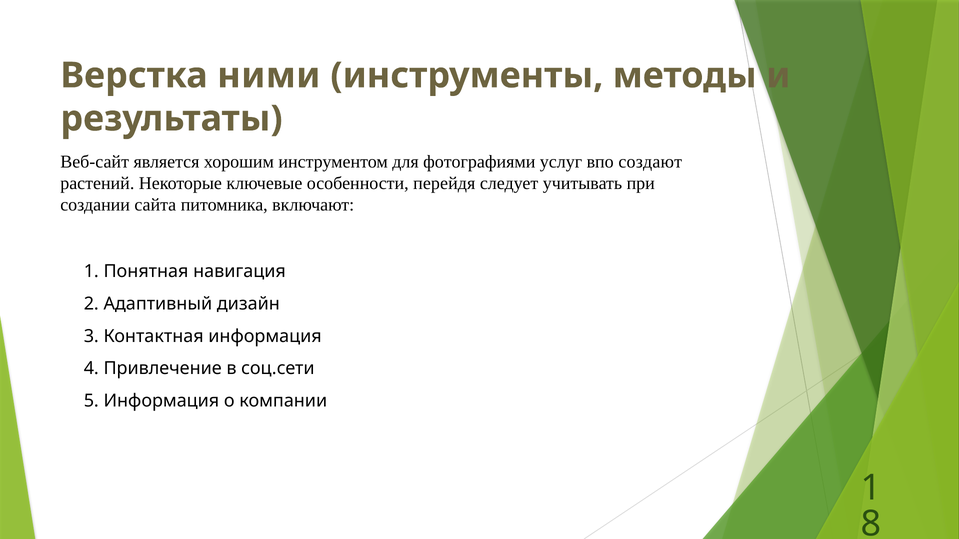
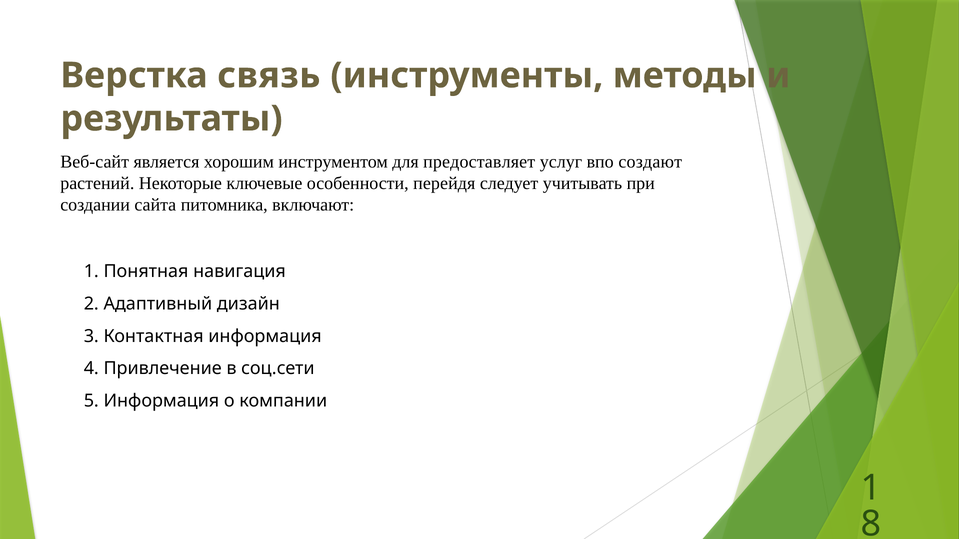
ними: ними -> связь
фотографиями: фотографиями -> предоставляет
